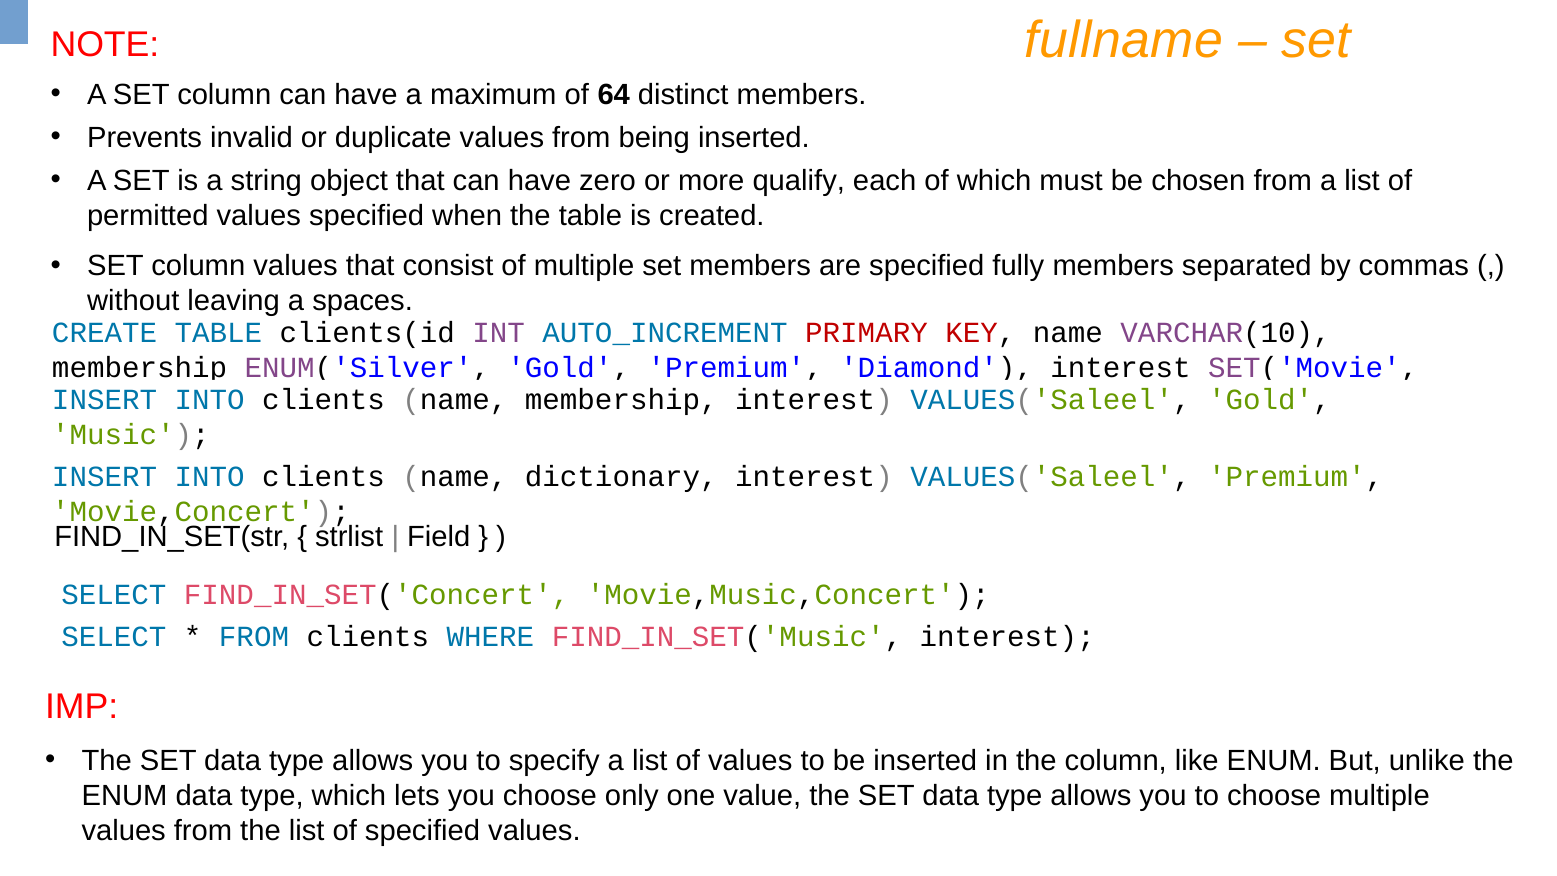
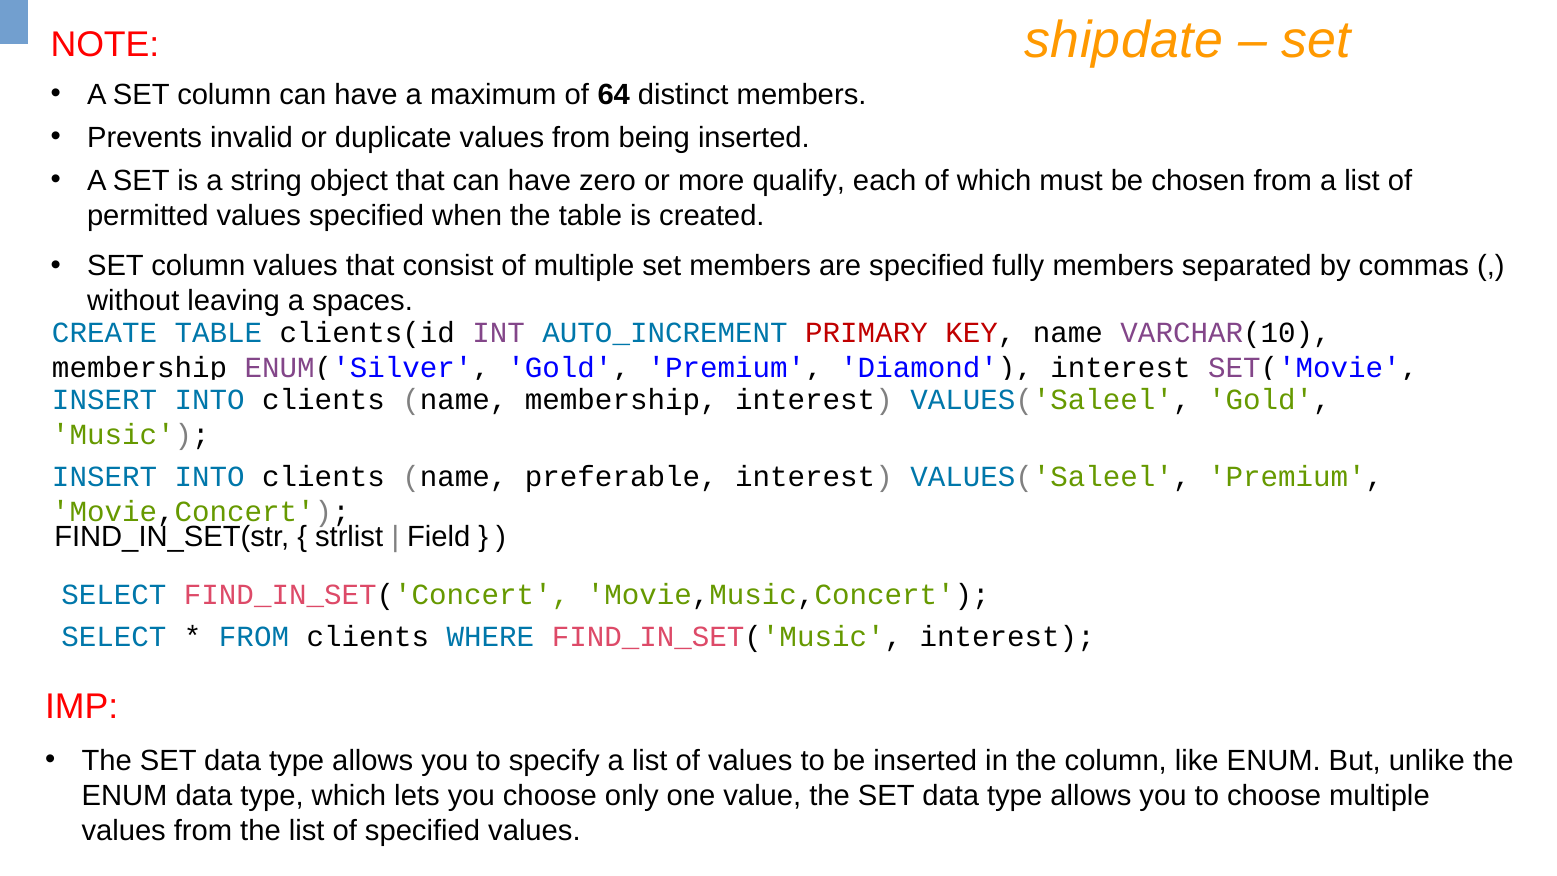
fullname: fullname -> shipdate
dictionary: dictionary -> preferable
